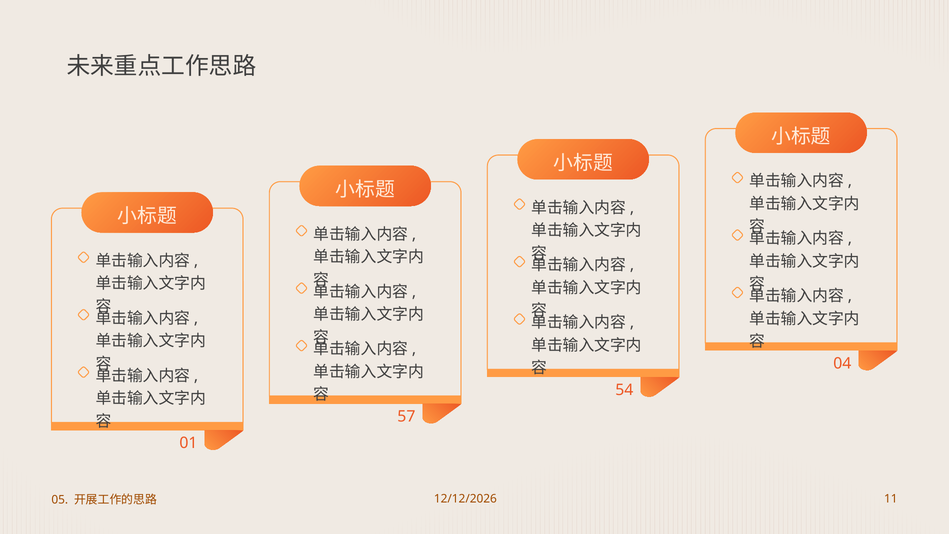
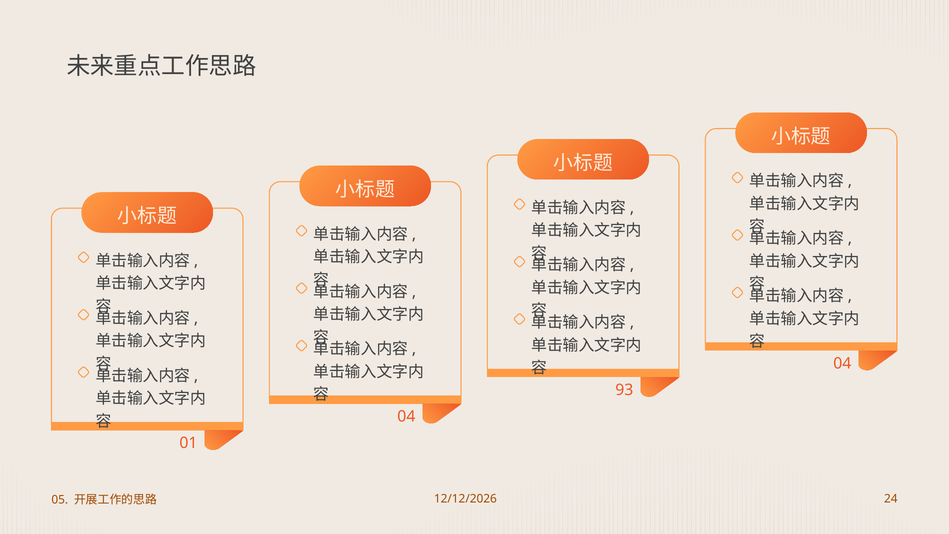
54: 54 -> 93
57 at (406, 416): 57 -> 04
11: 11 -> 24
